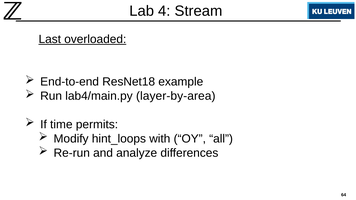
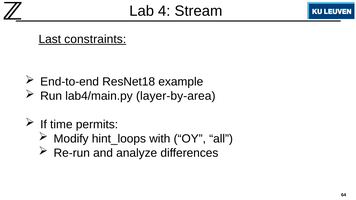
overloaded: overloaded -> constraints
